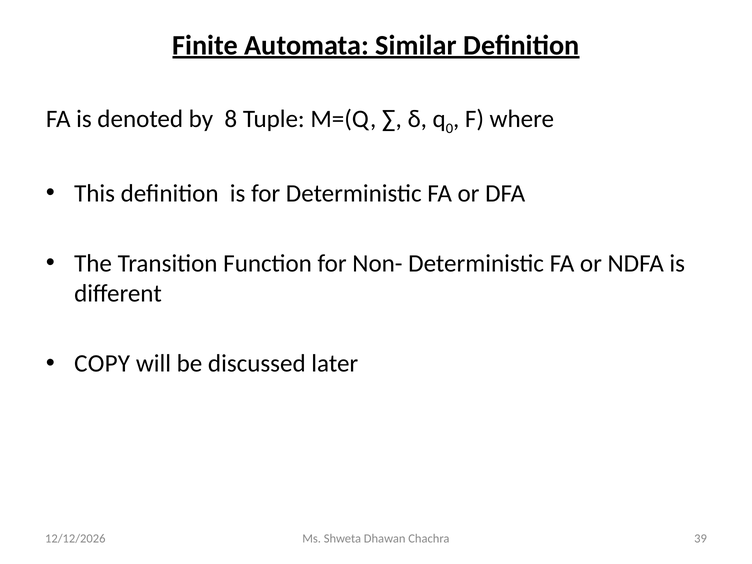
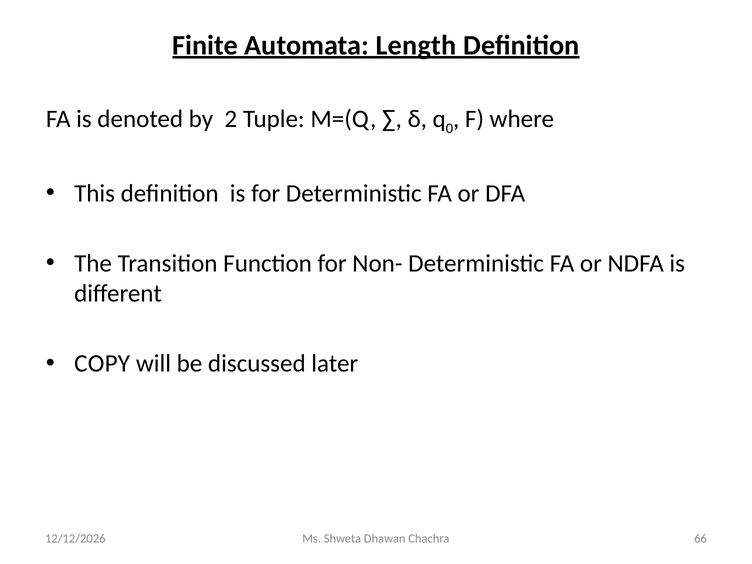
Similar: Similar -> Length
8: 8 -> 2
39: 39 -> 66
